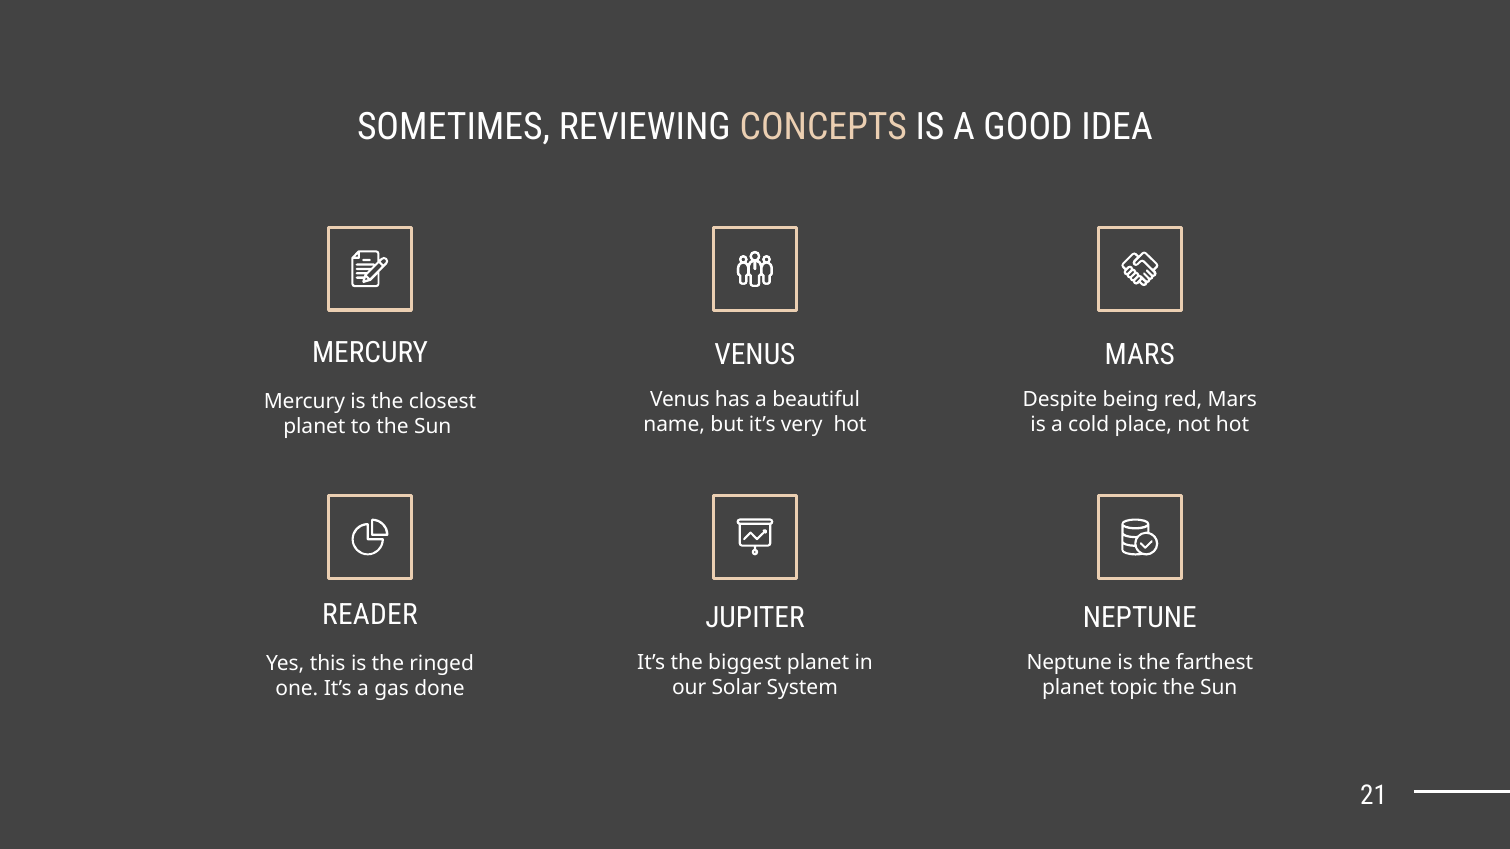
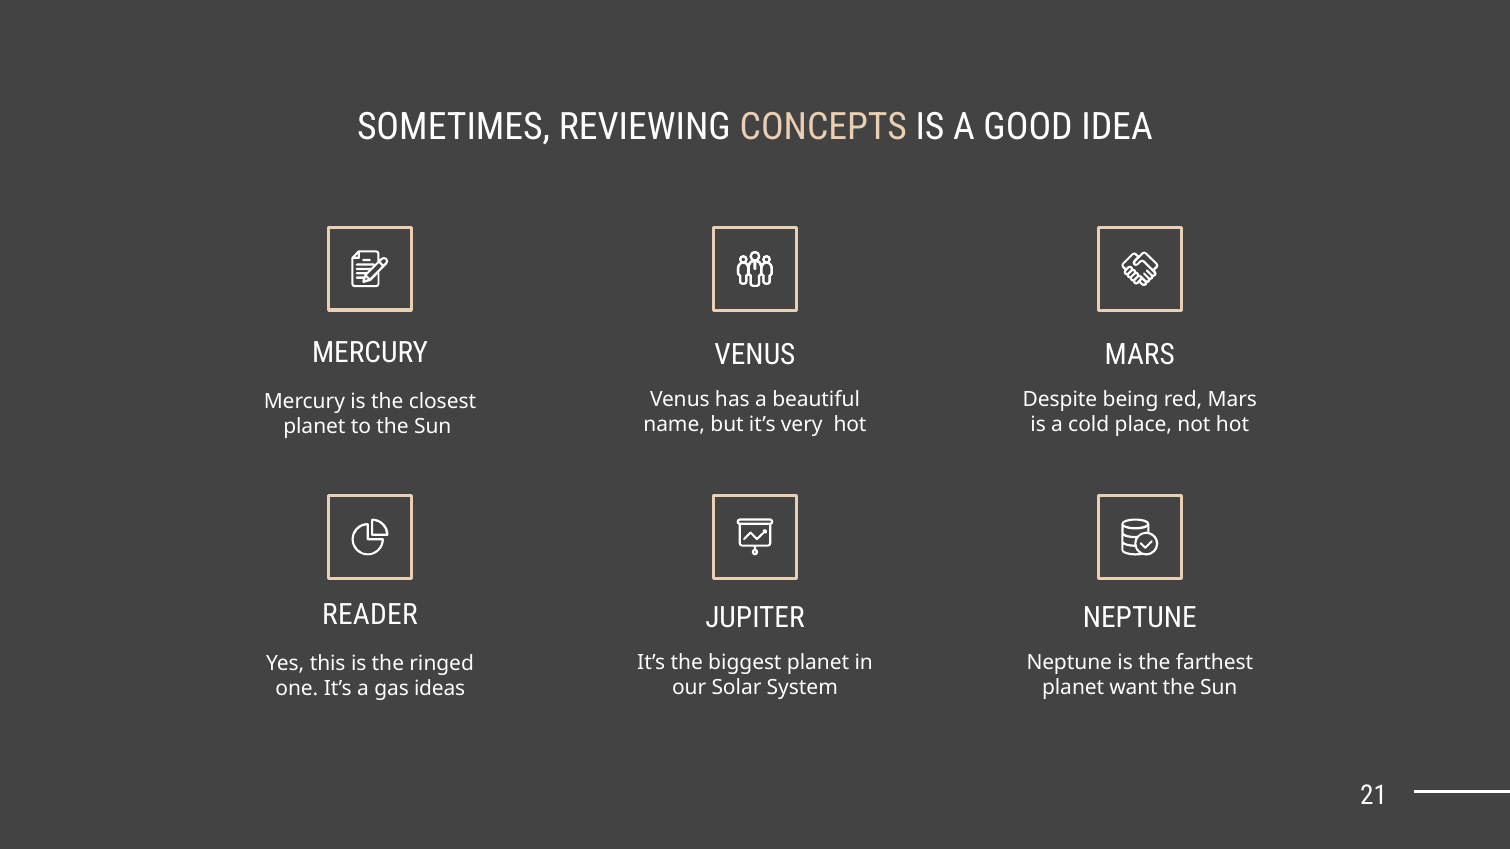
topic: topic -> want
done: done -> ideas
